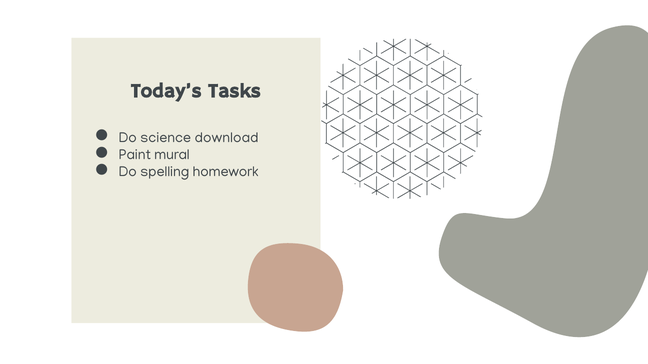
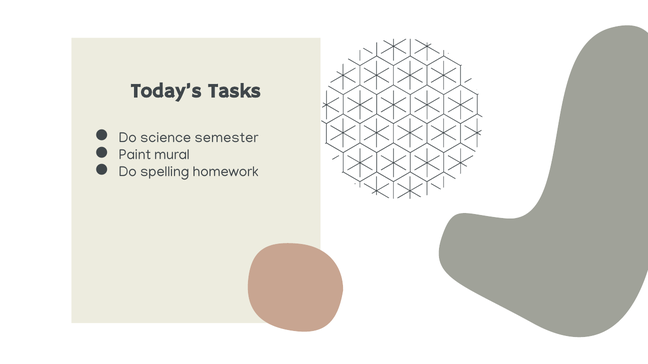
download: download -> semester
